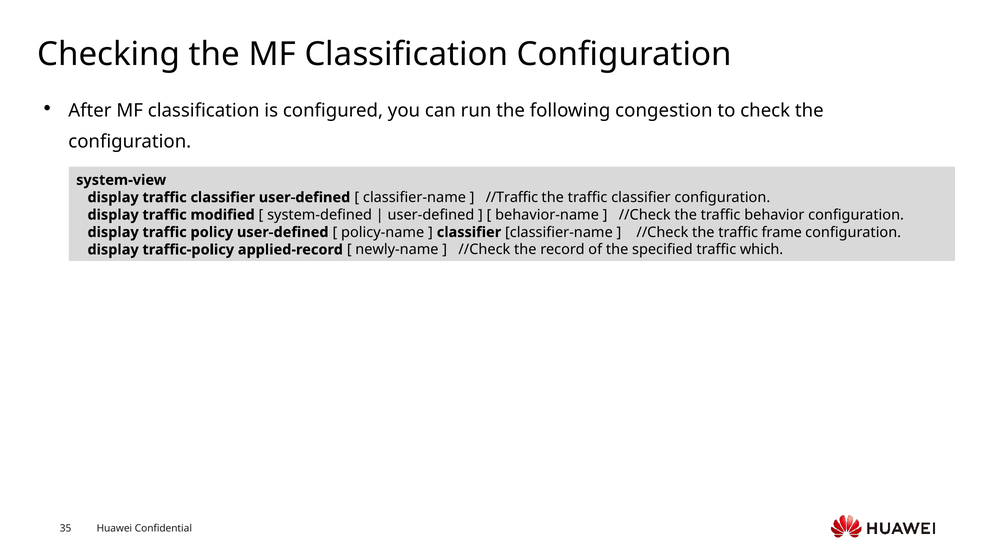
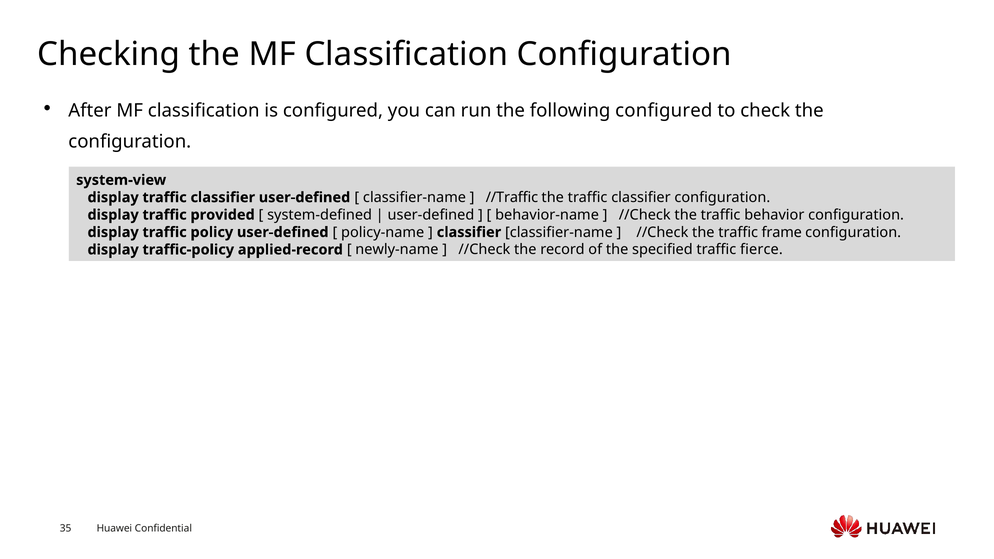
following congestion: congestion -> configured
modified: modified -> provided
which: which -> fierce
